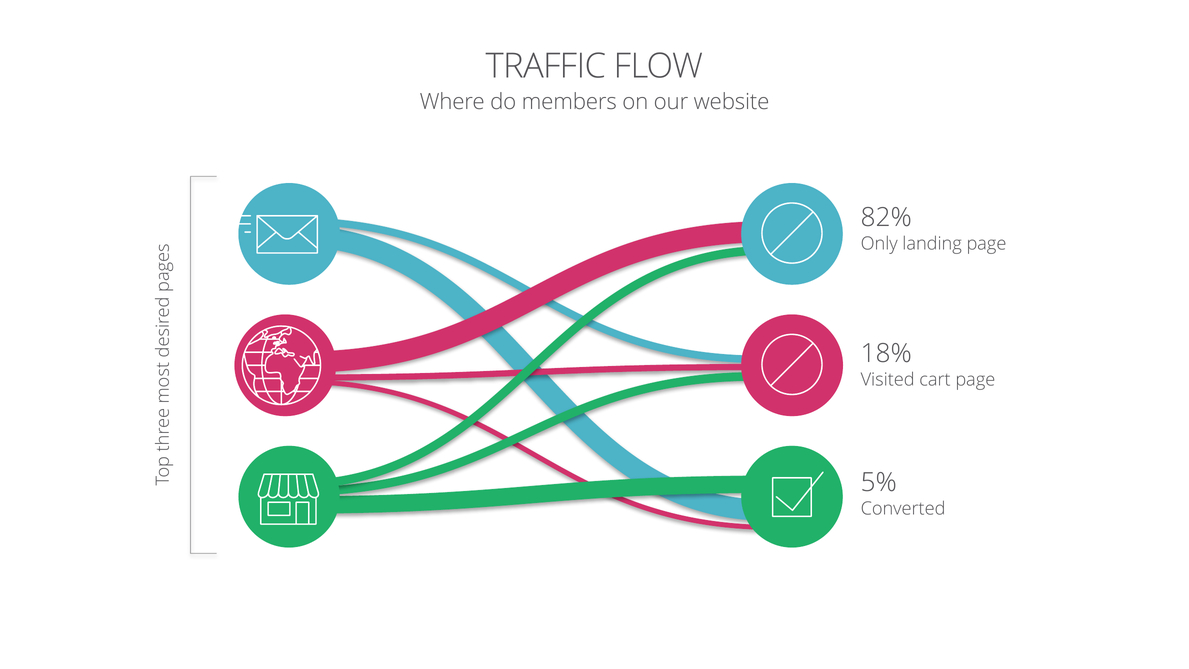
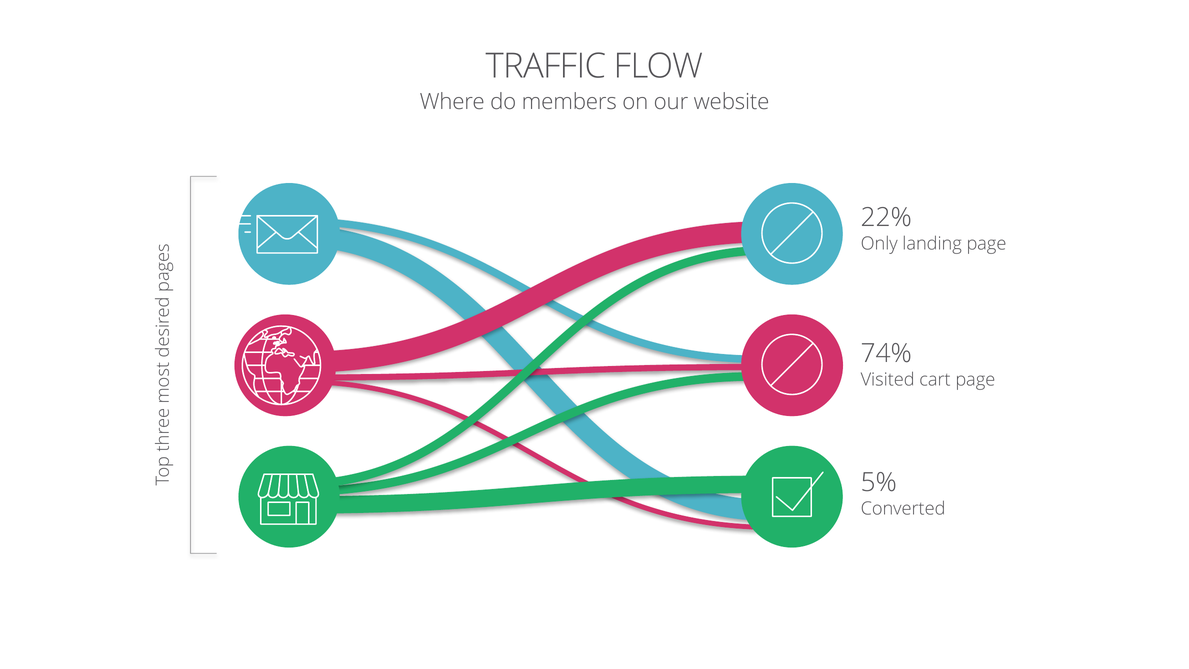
82%: 82% -> 22%
18%: 18% -> 74%
